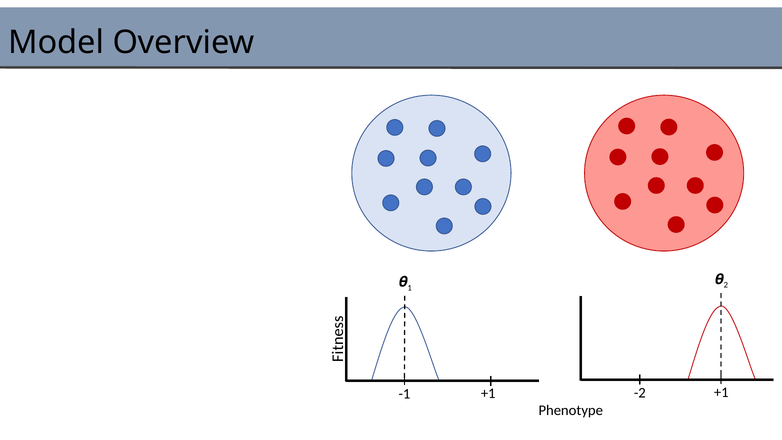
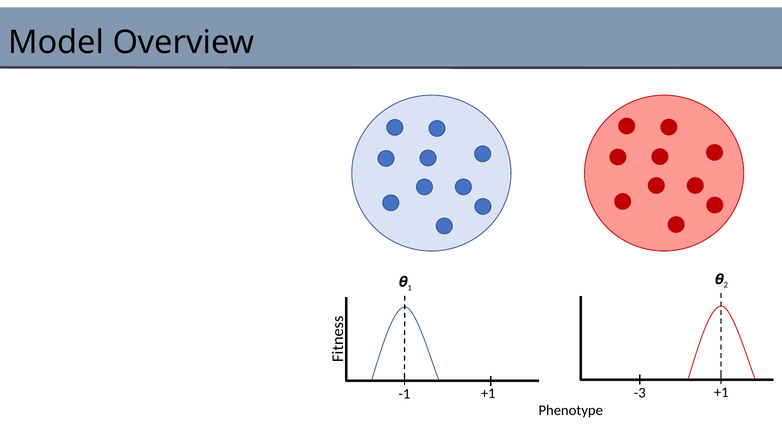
-2: -2 -> -3
